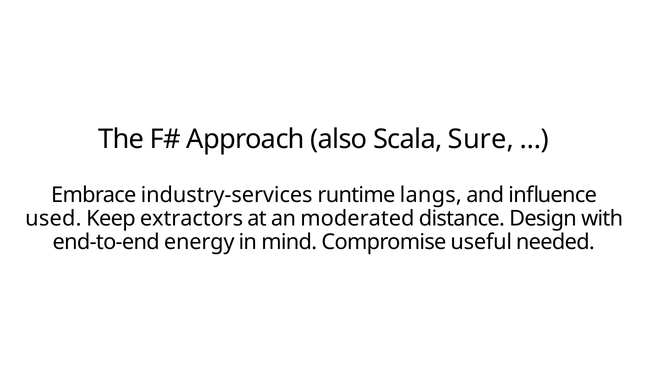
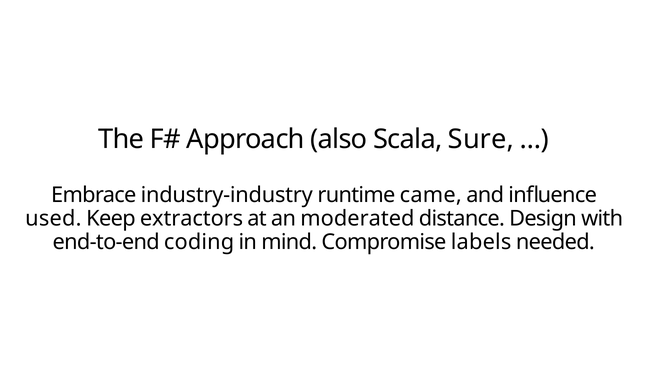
industry-services: industry-services -> industry-industry
langs: langs -> came
energy: energy -> coding
useful: useful -> labels
